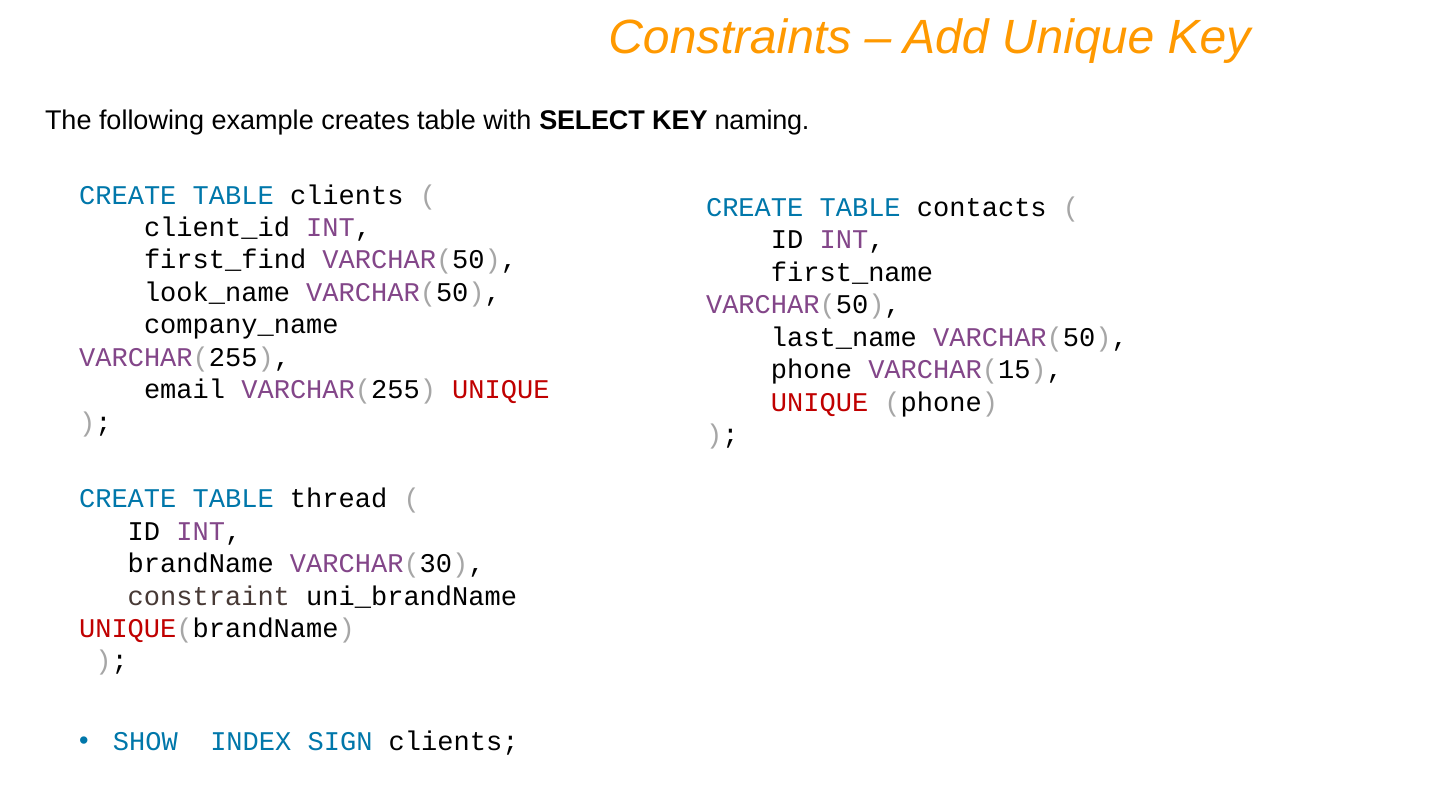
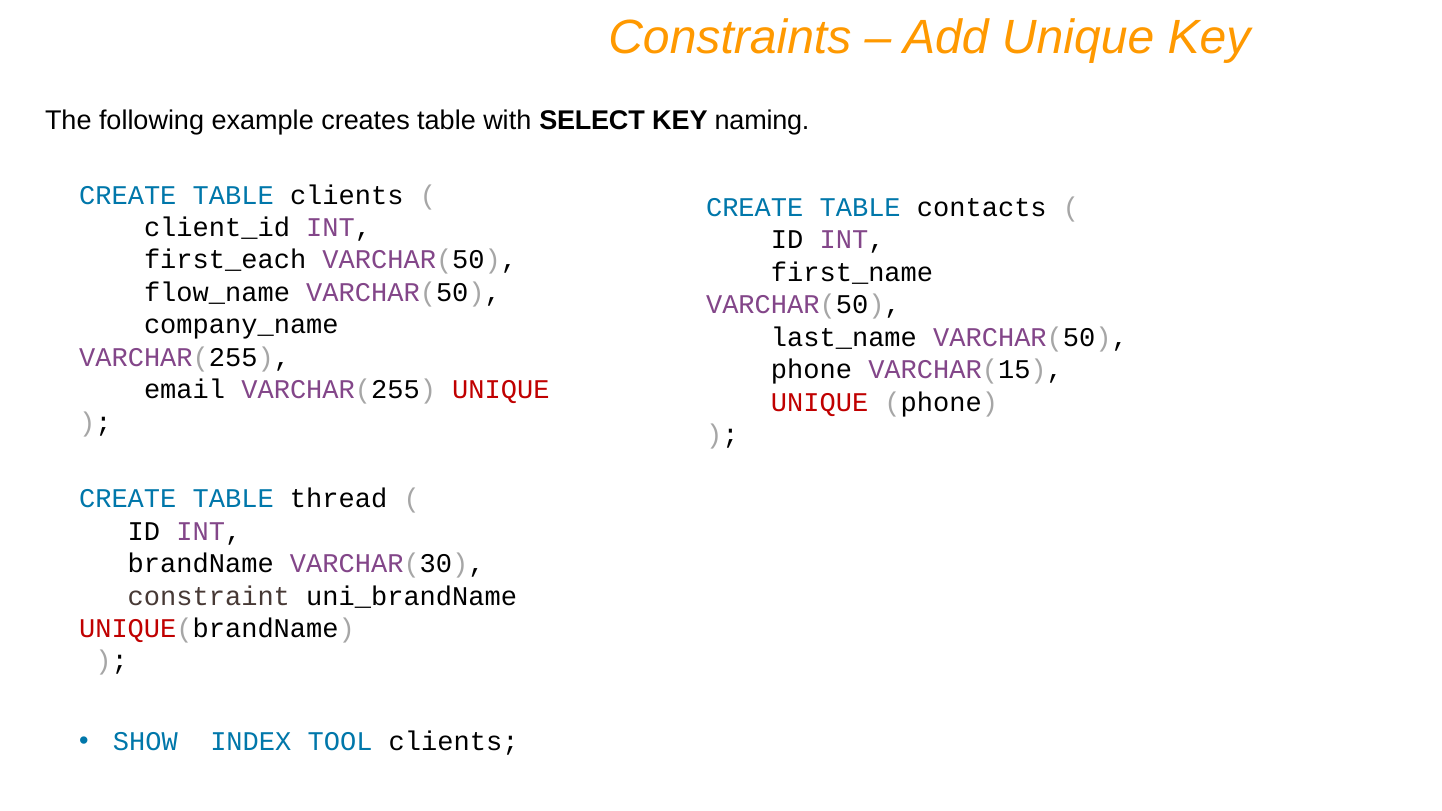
first_find: first_find -> first_each
look_name: look_name -> flow_name
SIGN: SIGN -> TOOL
